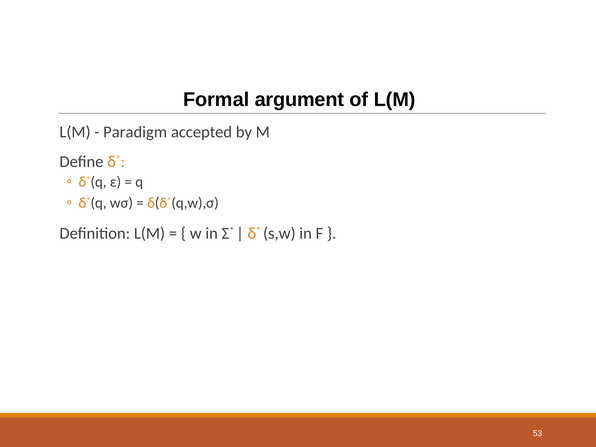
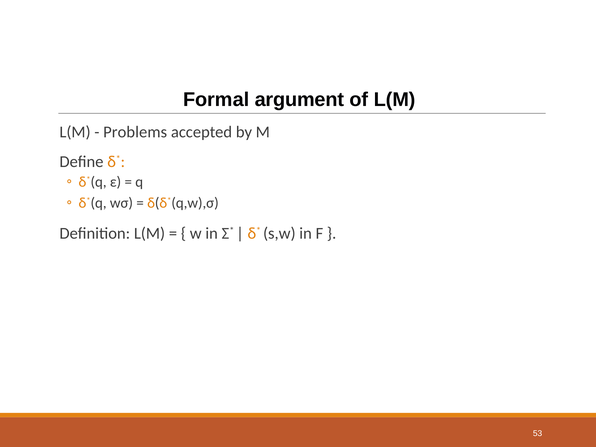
Paradigm: Paradigm -> Problems
